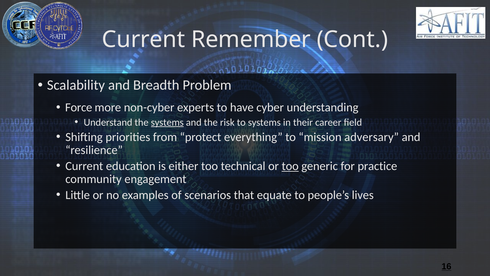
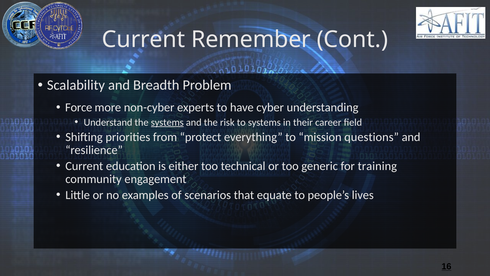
adversary: adversary -> questions
too at (290, 166) underline: present -> none
practice: practice -> training
